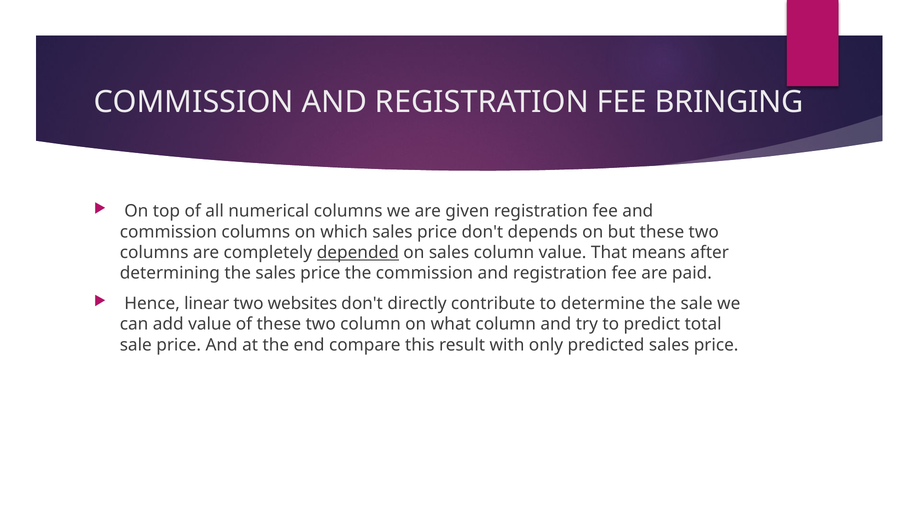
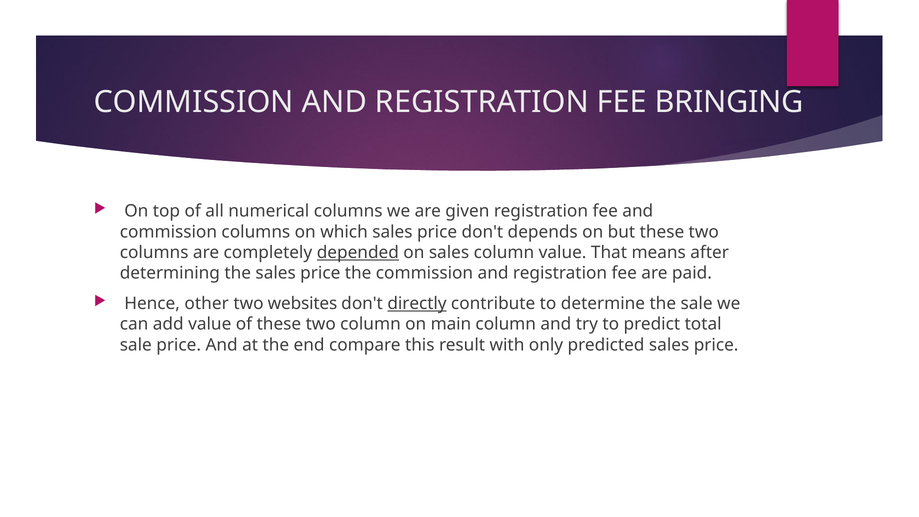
linear: linear -> other
directly underline: none -> present
what: what -> main
